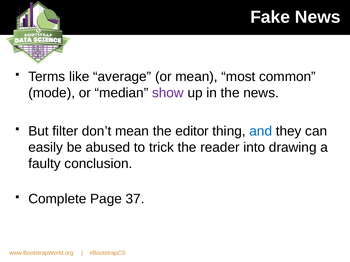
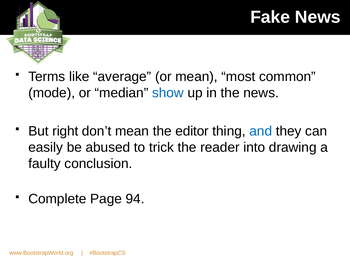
show colour: purple -> blue
filter: filter -> right
37: 37 -> 94
